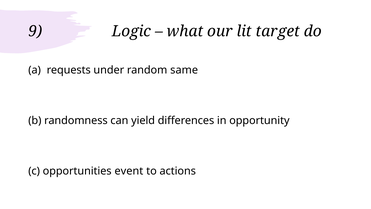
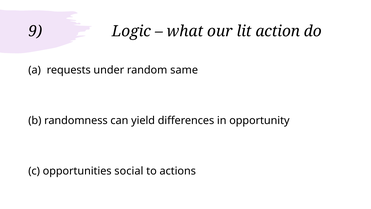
target: target -> action
event: event -> social
